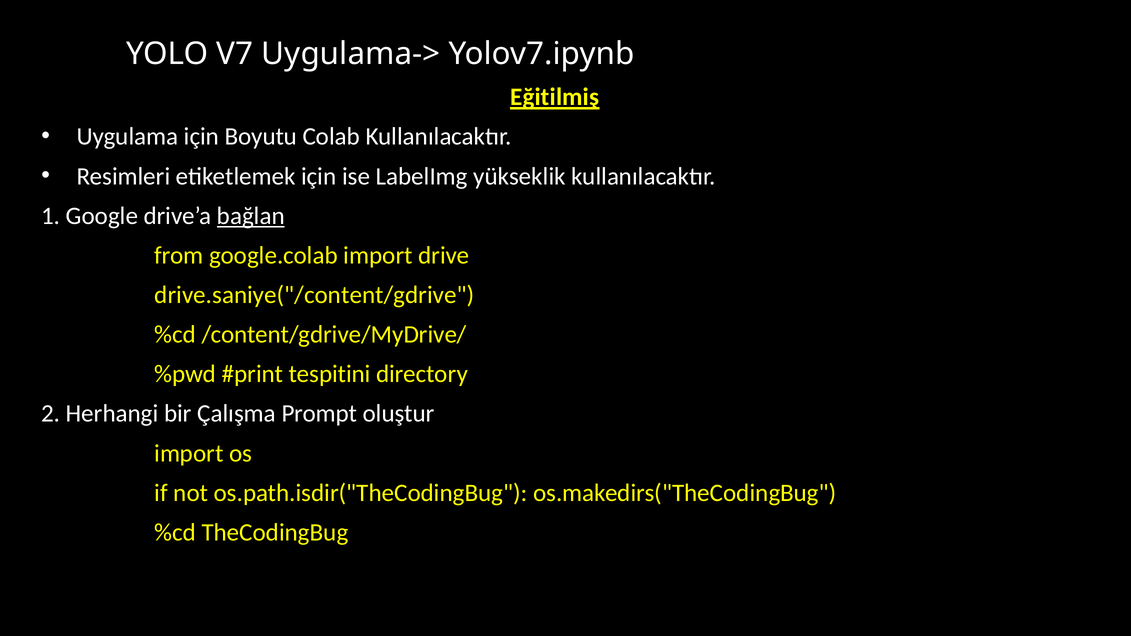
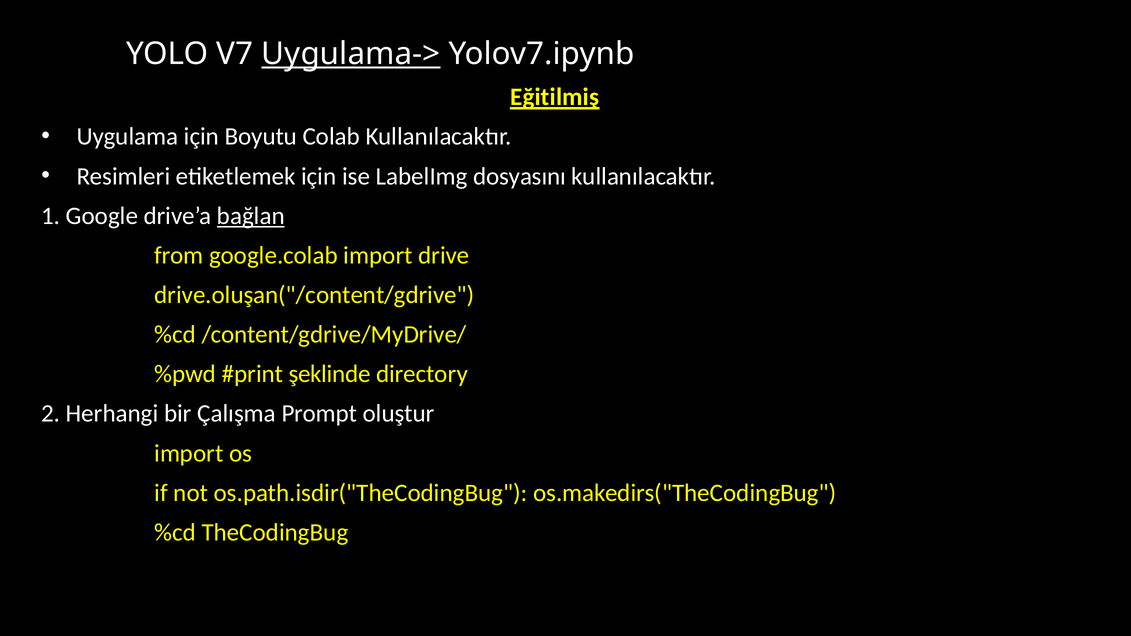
Uygulama-> underline: none -> present
yükseklik: yükseklik -> dosyasını
drive.saniye("/content/gdrive: drive.saniye("/content/gdrive -> drive.oluşan("/content/gdrive
tespitini: tespitini -> şeklinde
